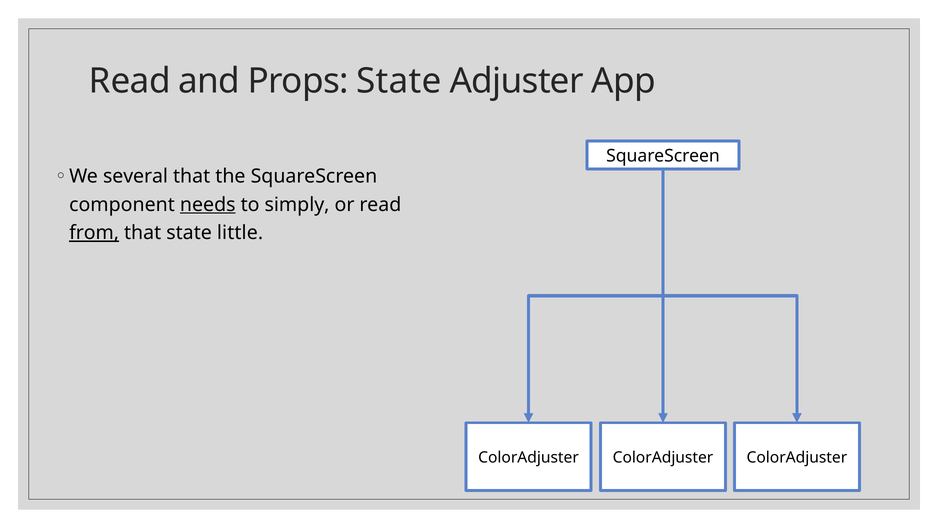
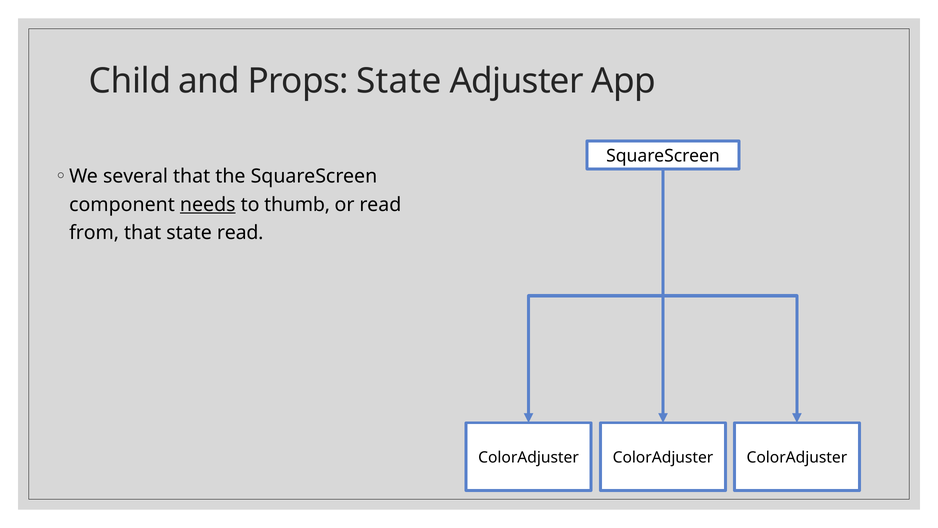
Read at (130, 81): Read -> Child
simply: simply -> thumb
from underline: present -> none
state little: little -> read
